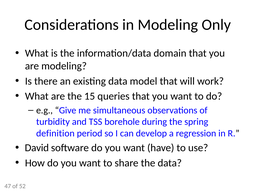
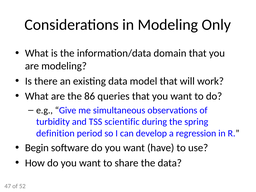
15: 15 -> 86
borehole: borehole -> scientific
David: David -> Begin
